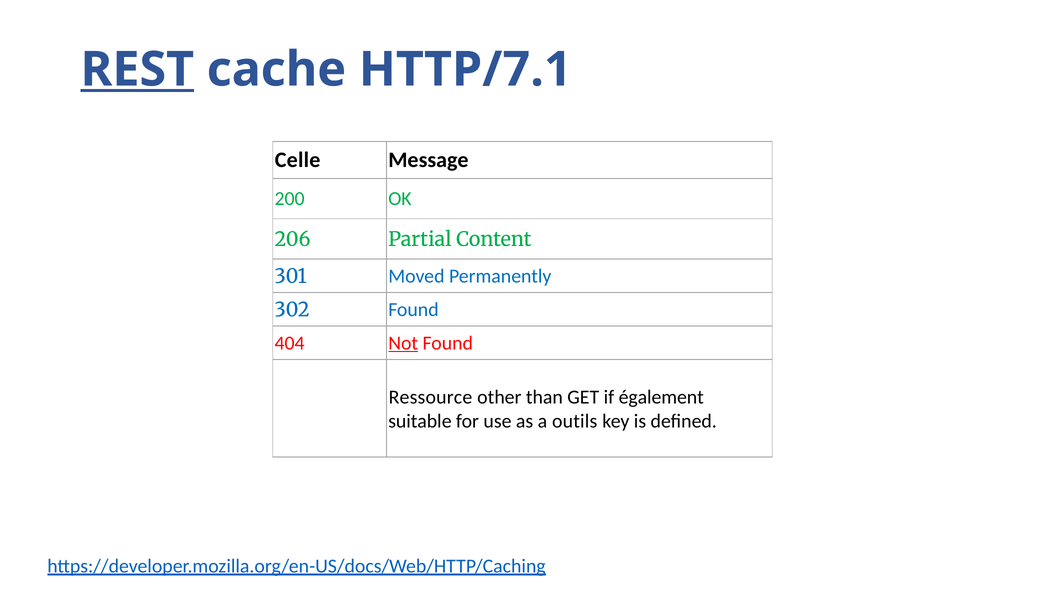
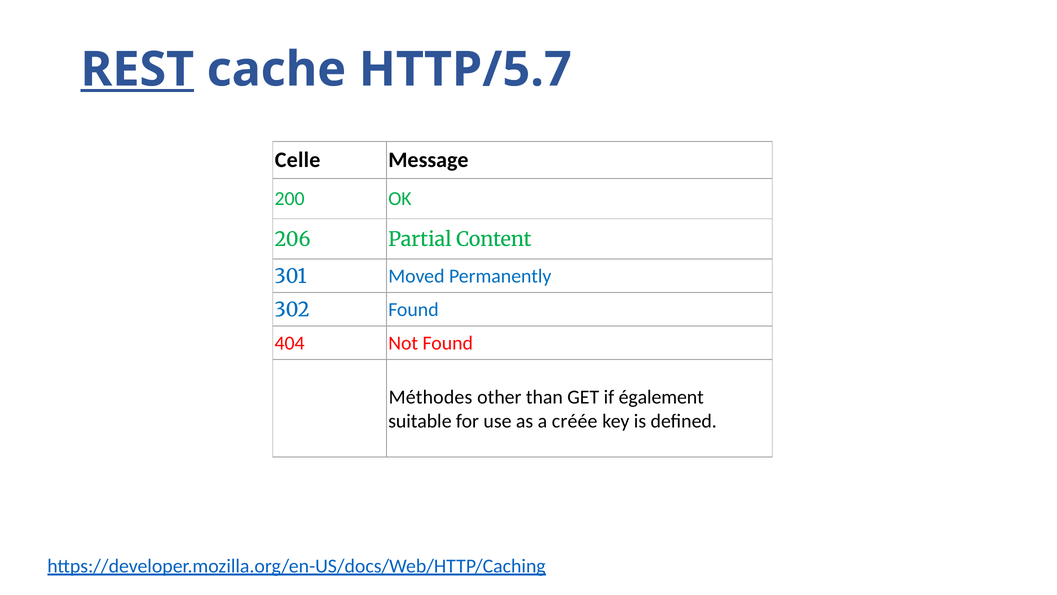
HTTP/7.1: HTTP/7.1 -> HTTP/5.7
Not underline: present -> none
Ressource: Ressource -> Méthodes
outils: outils -> créée
